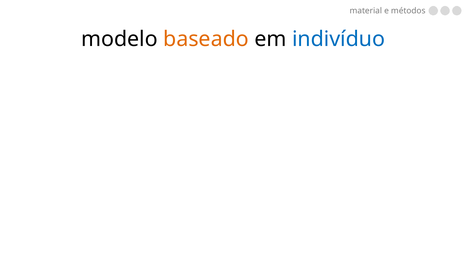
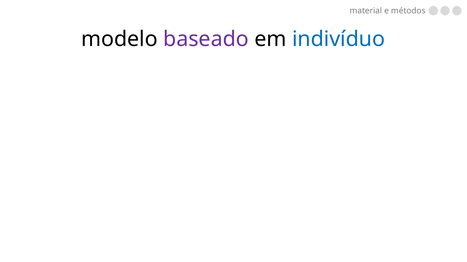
baseado colour: orange -> purple
